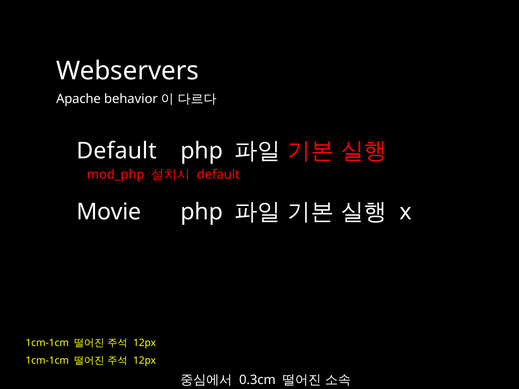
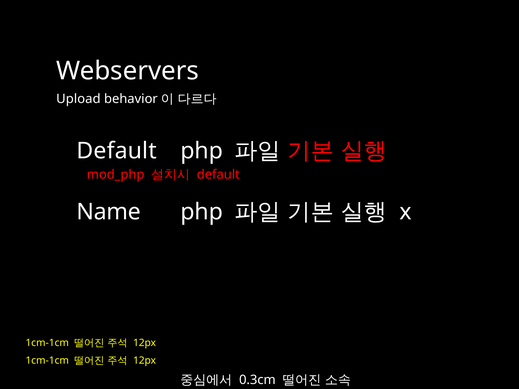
Apache: Apache -> Upload
Movie: Movie -> Name
